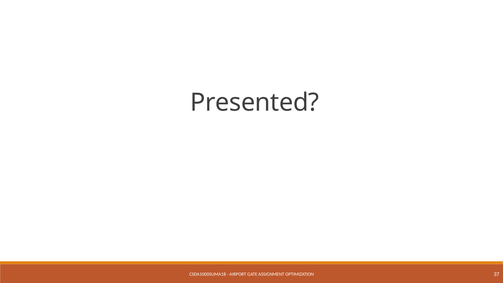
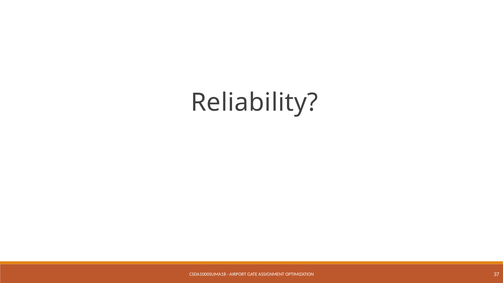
Presented: Presented -> Reliability
